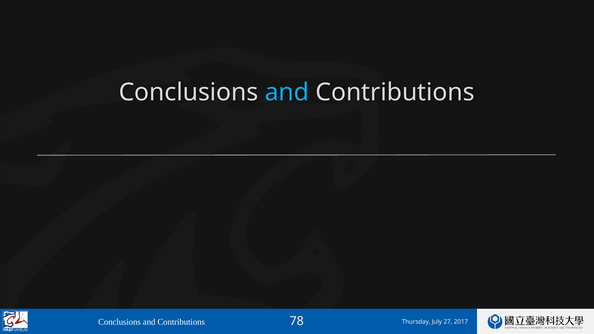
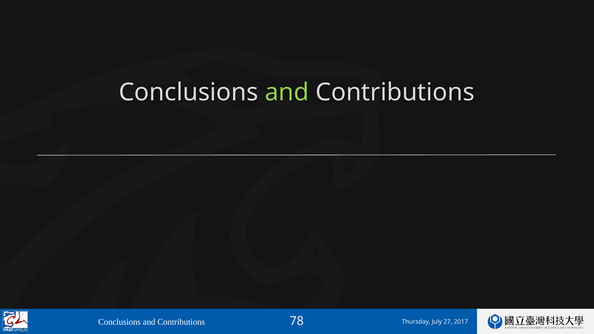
and at (287, 92) colour: light blue -> light green
